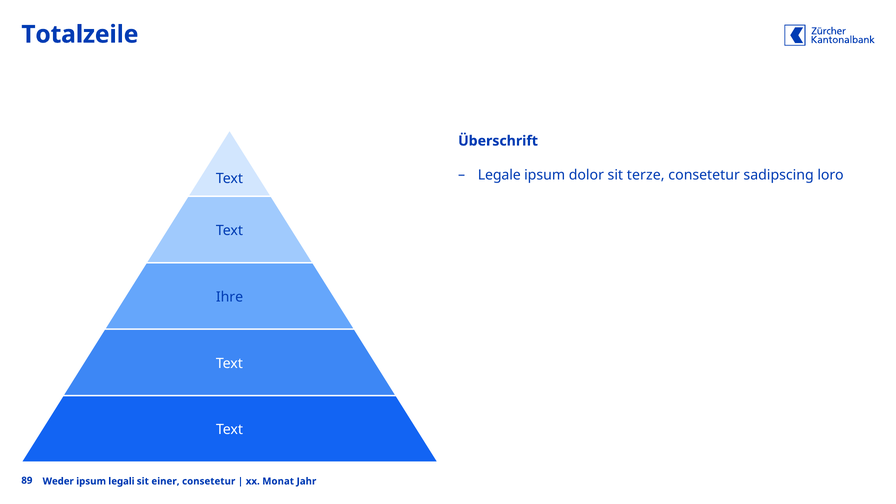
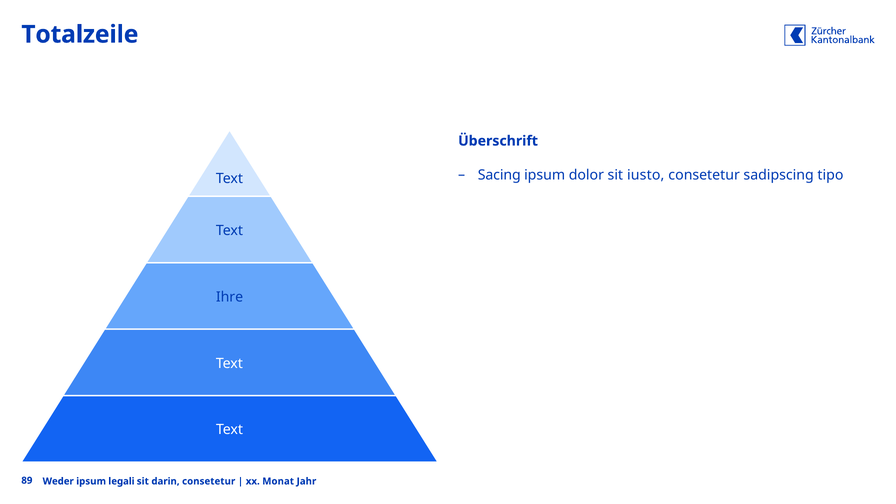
Legale: Legale -> Sacing
terze: terze -> iusto
loro: loro -> tipo
einer: einer -> darin
